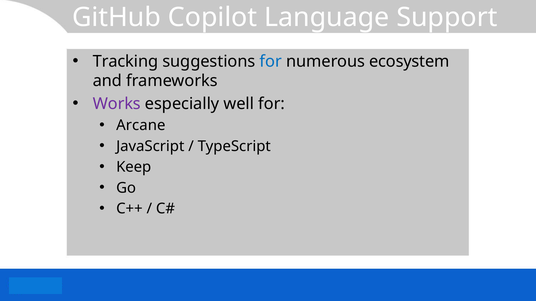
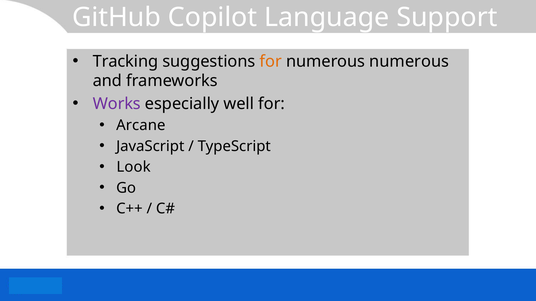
for at (271, 61) colour: blue -> orange
numerous ecosystem: ecosystem -> numerous
Keep: Keep -> Look
